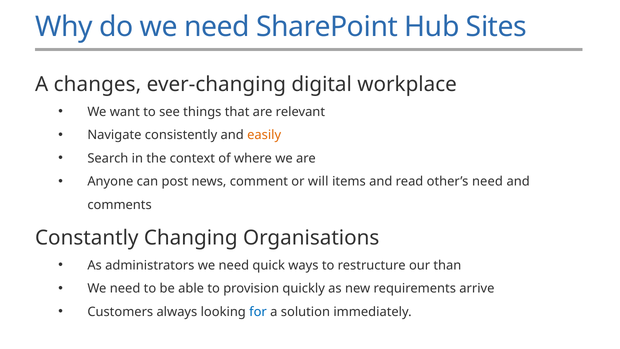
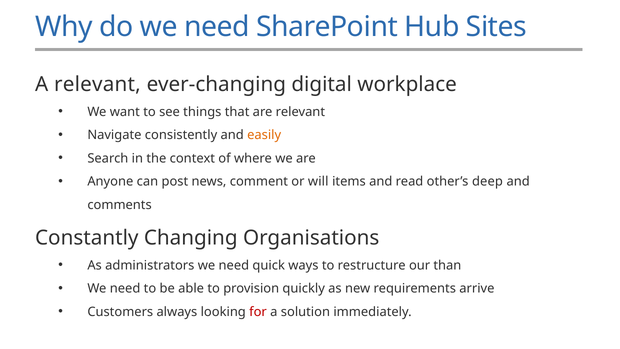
A changes: changes -> relevant
other’s need: need -> deep
for colour: blue -> red
